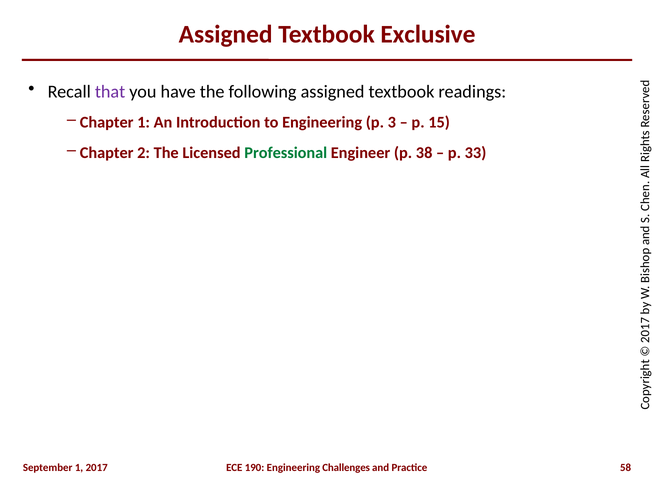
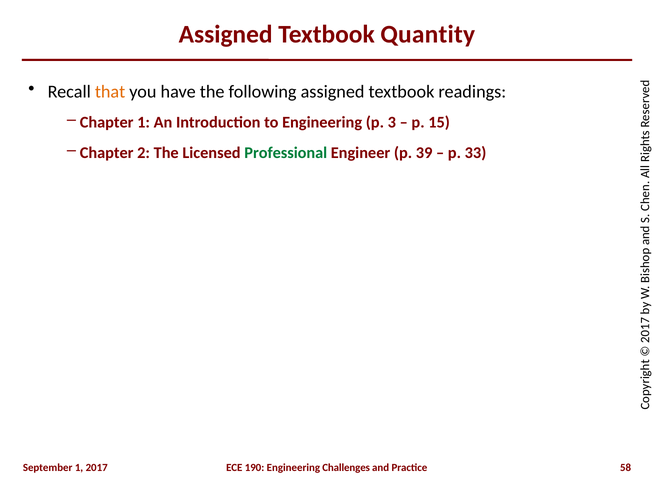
Exclusive: Exclusive -> Quantity
that colour: purple -> orange
38: 38 -> 39
